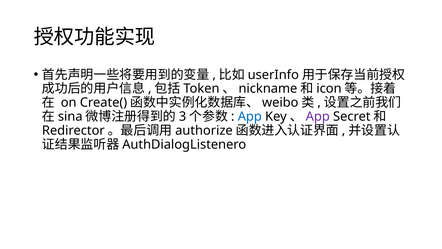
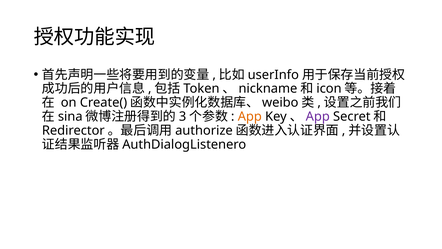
App at (250, 116) colour: blue -> orange
